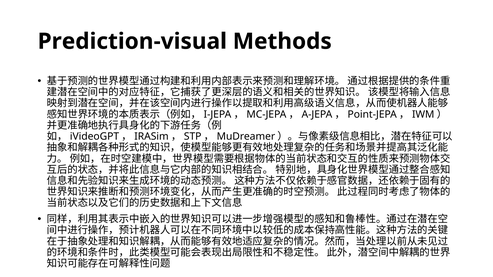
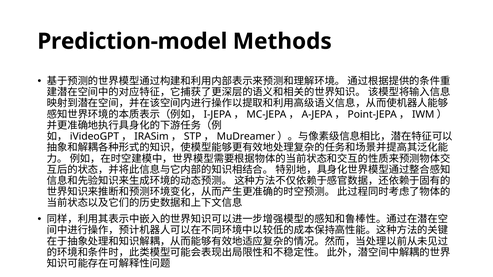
Prediction-visual: Prediction-visual -> Prediction-model
